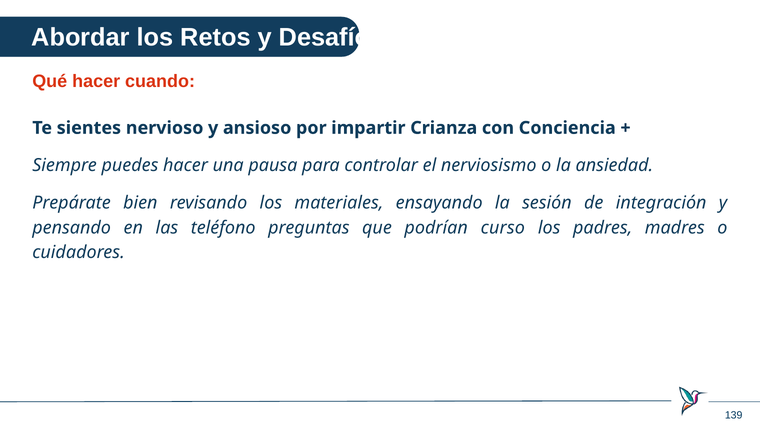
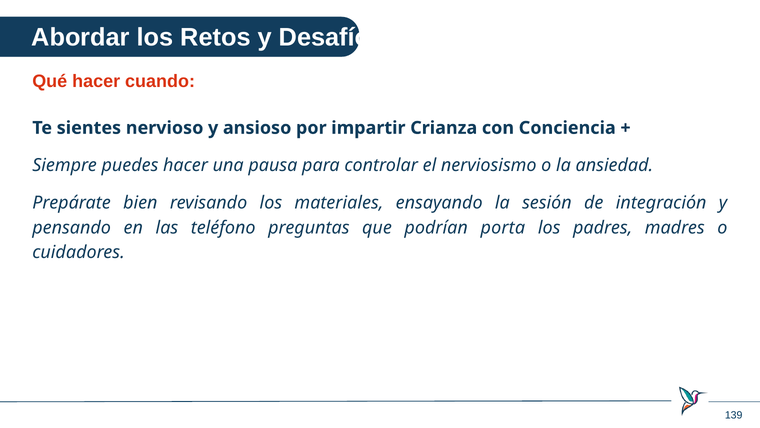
curso: curso -> porta
